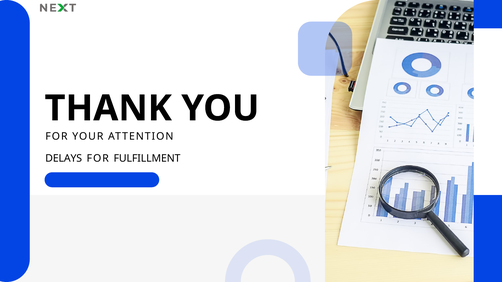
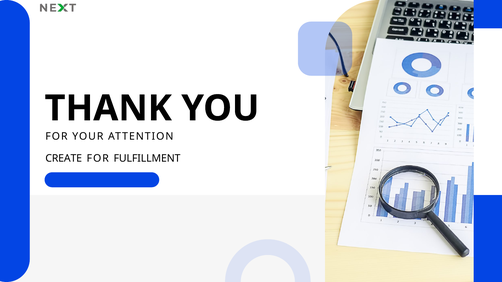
DELAYS: DELAYS -> CREATE
